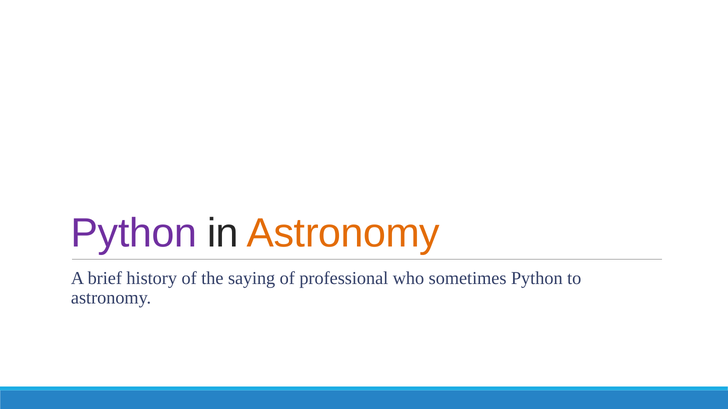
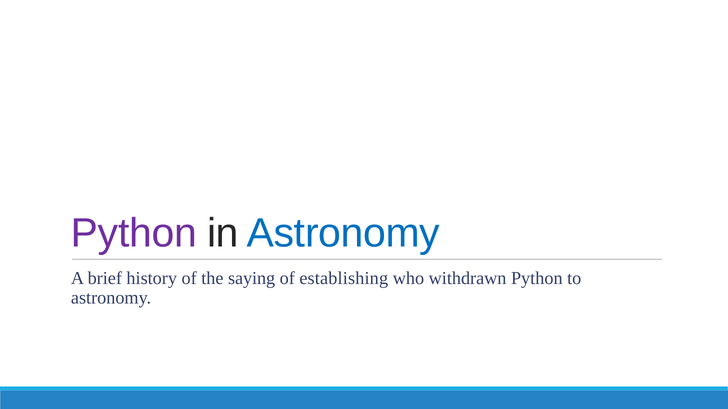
Astronomy at (343, 234) colour: orange -> blue
professional: professional -> establishing
sometimes: sometimes -> withdrawn
